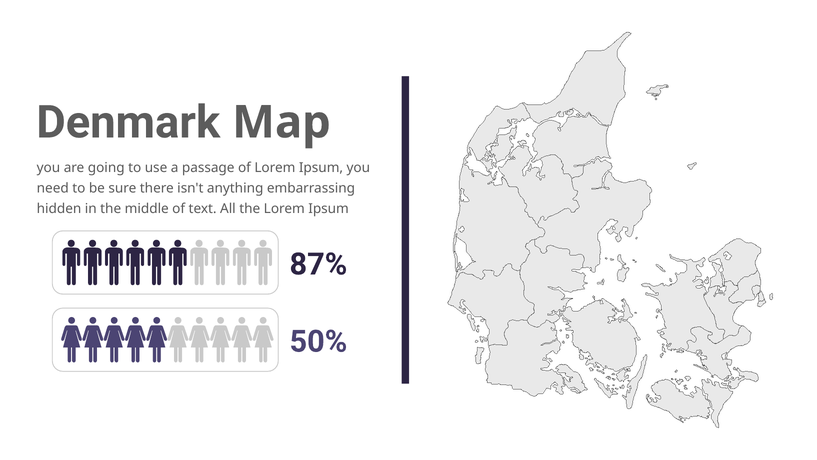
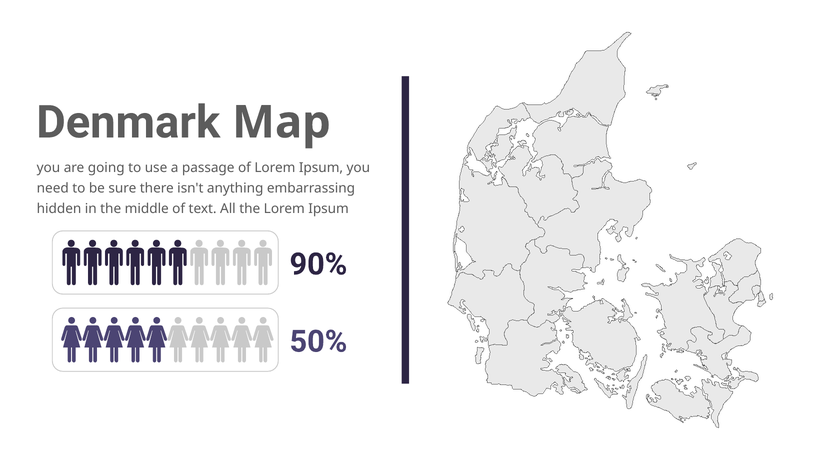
87%: 87% -> 90%
